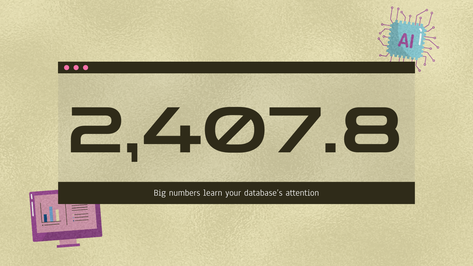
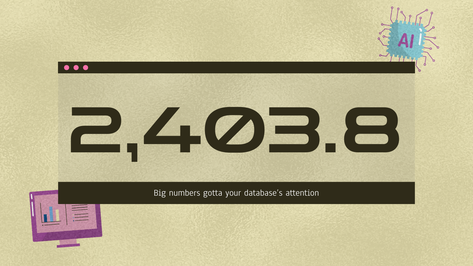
2,407.8: 2,407.8 -> 2,403.8
learn: learn -> gotta
